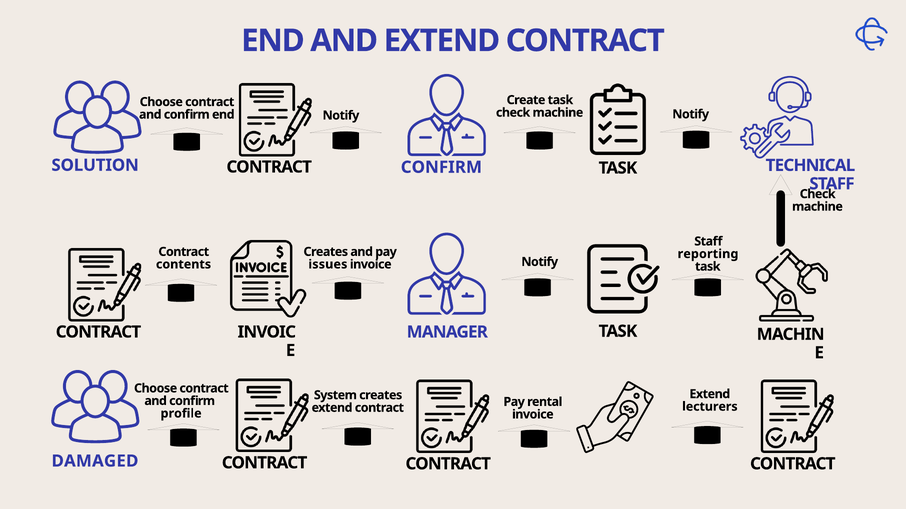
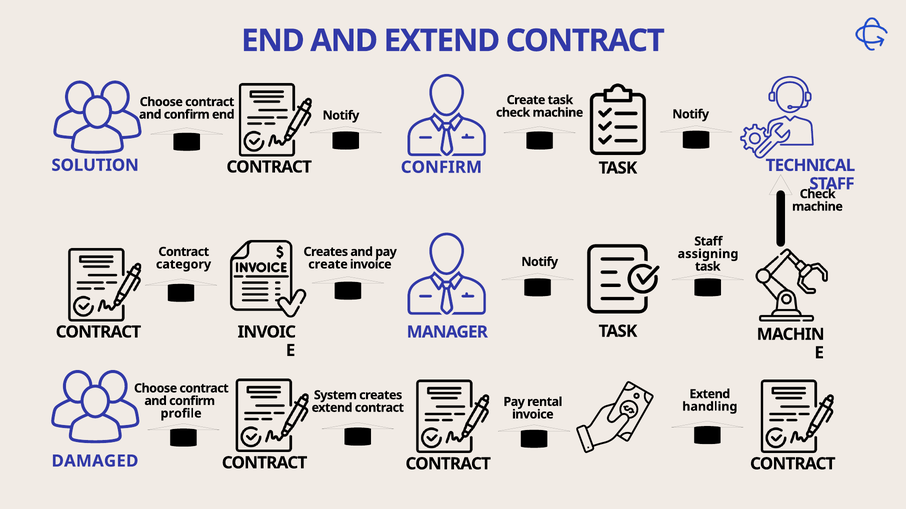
reporting: reporting -> assigning
contents: contents -> category
issues at (328, 265): issues -> create
lecturers: lecturers -> handling
